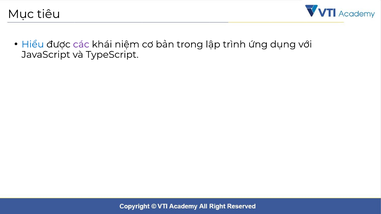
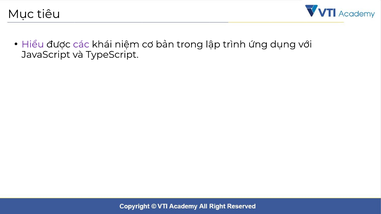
Hiểu colour: blue -> purple
